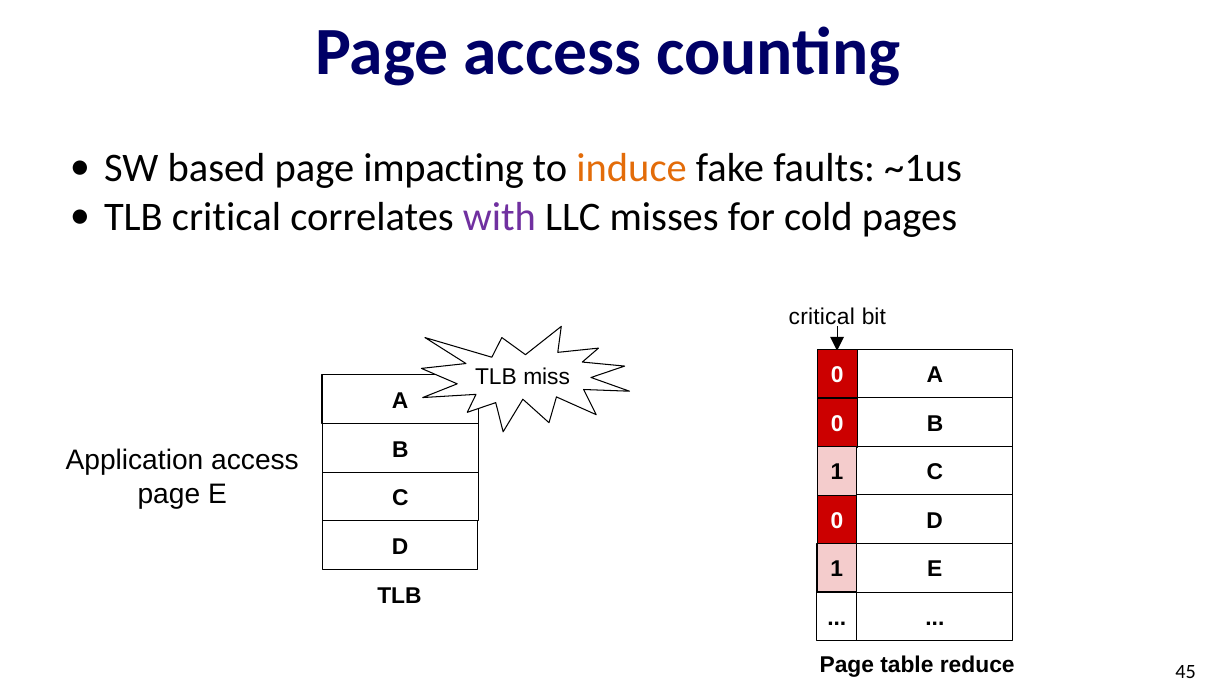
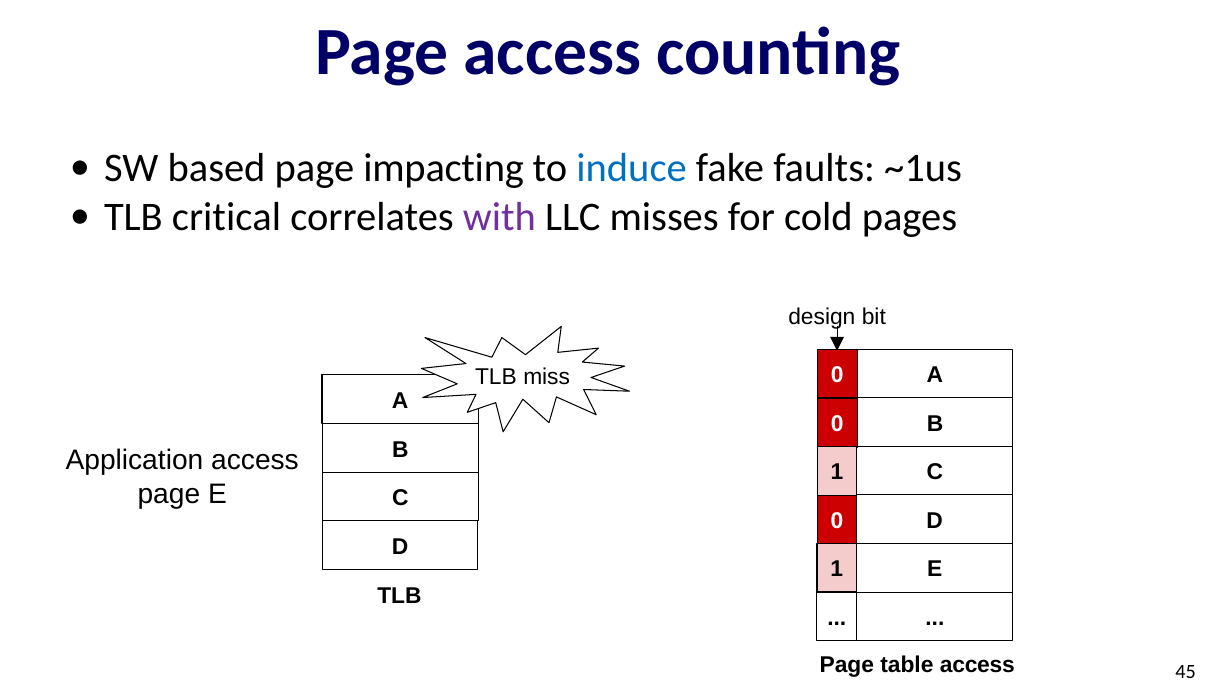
induce colour: orange -> blue
critical at (822, 317): critical -> design
table reduce: reduce -> access
